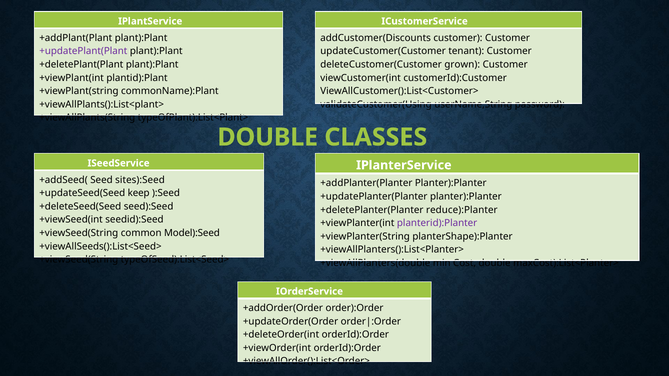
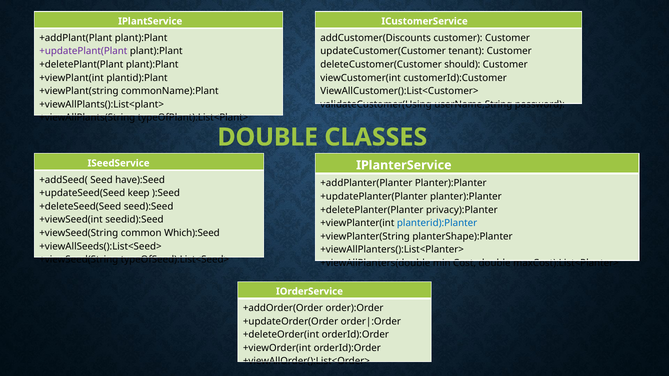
grown: grown -> should
sites):Seed: sites):Seed -> have):Seed
reduce):Planter: reduce):Planter -> privacy):Planter
planterid):Planter colour: purple -> blue
Model):Seed: Model):Seed -> Which):Seed
